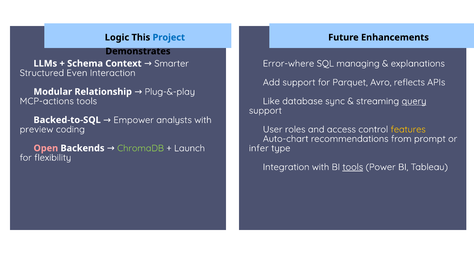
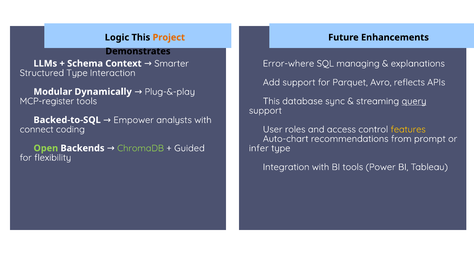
Project colour: blue -> orange
Structured Even: Even -> Type
Relationship: Relationship -> Dynamically
MCP-actions: MCP-actions -> MCP-register
Like at (271, 101): Like -> This
preview: preview -> connect
Open colour: pink -> light green
Launch: Launch -> Guided
tools at (353, 167) underline: present -> none
